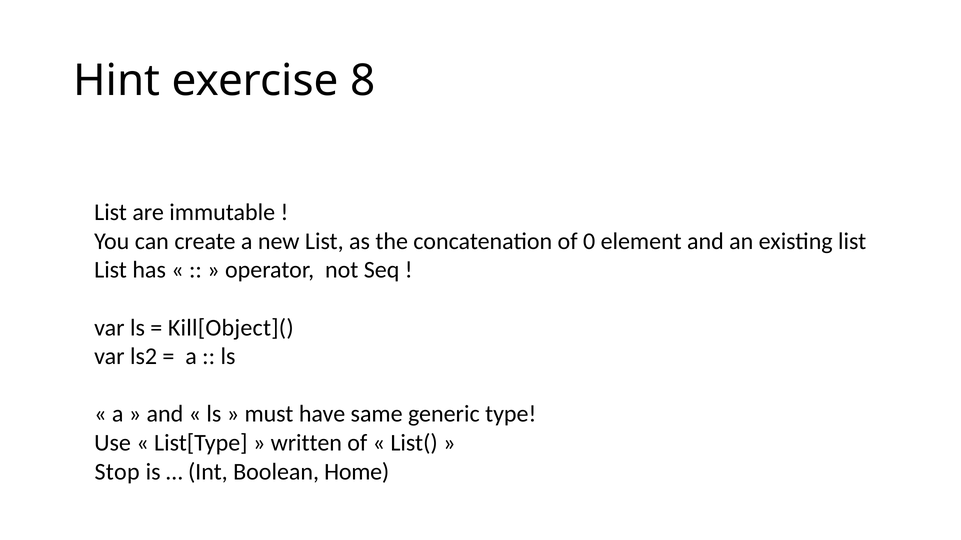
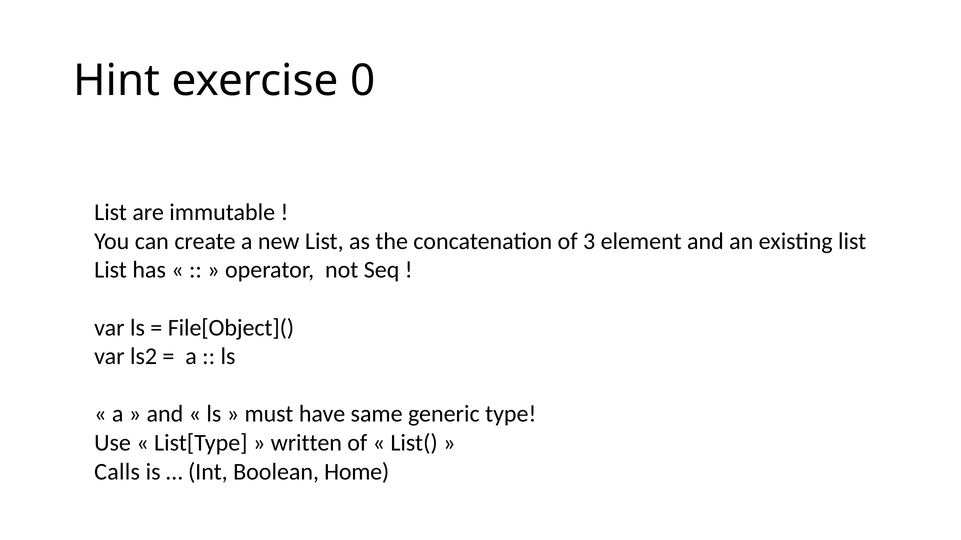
8: 8 -> 0
0: 0 -> 3
Kill[Object](: Kill[Object]( -> File[Object](
Stop: Stop -> Calls
